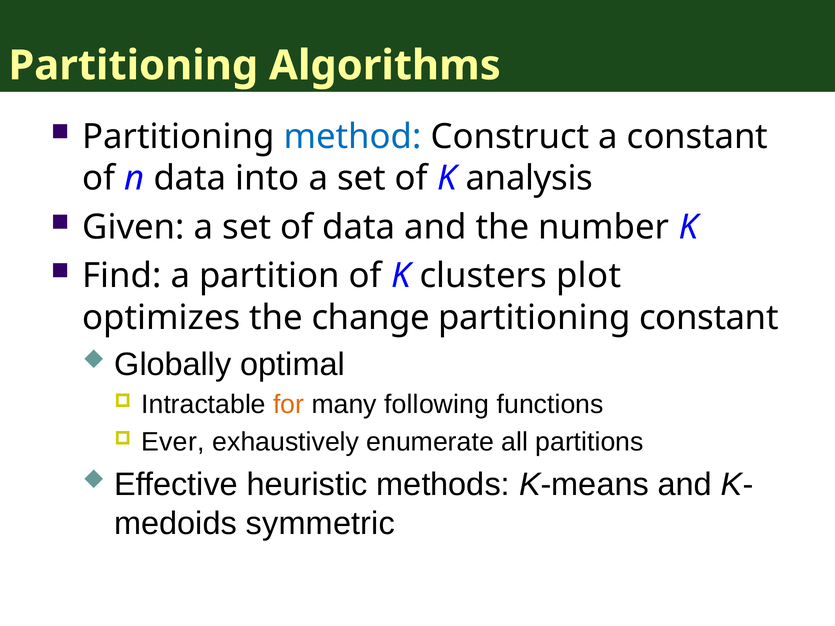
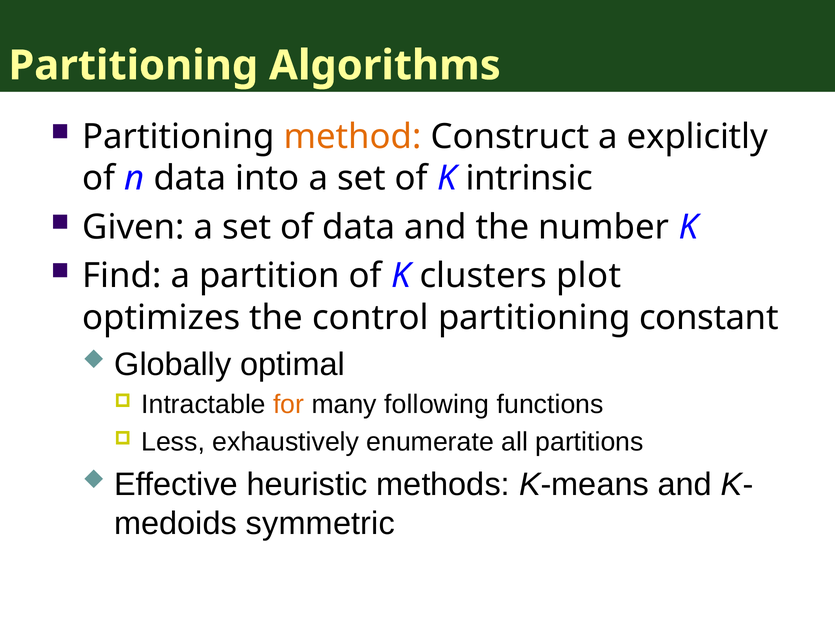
method colour: blue -> orange
a constant: constant -> explicitly
analysis: analysis -> intrinsic
change: change -> control
Ever: Ever -> Less
